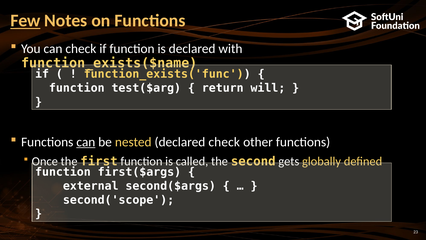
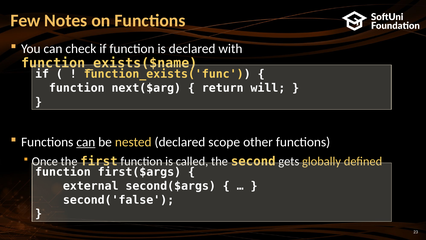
Few underline: present -> none
test($arg: test($arg -> next($arg
declared check: check -> scope
second('scope: second('scope -> second('false
